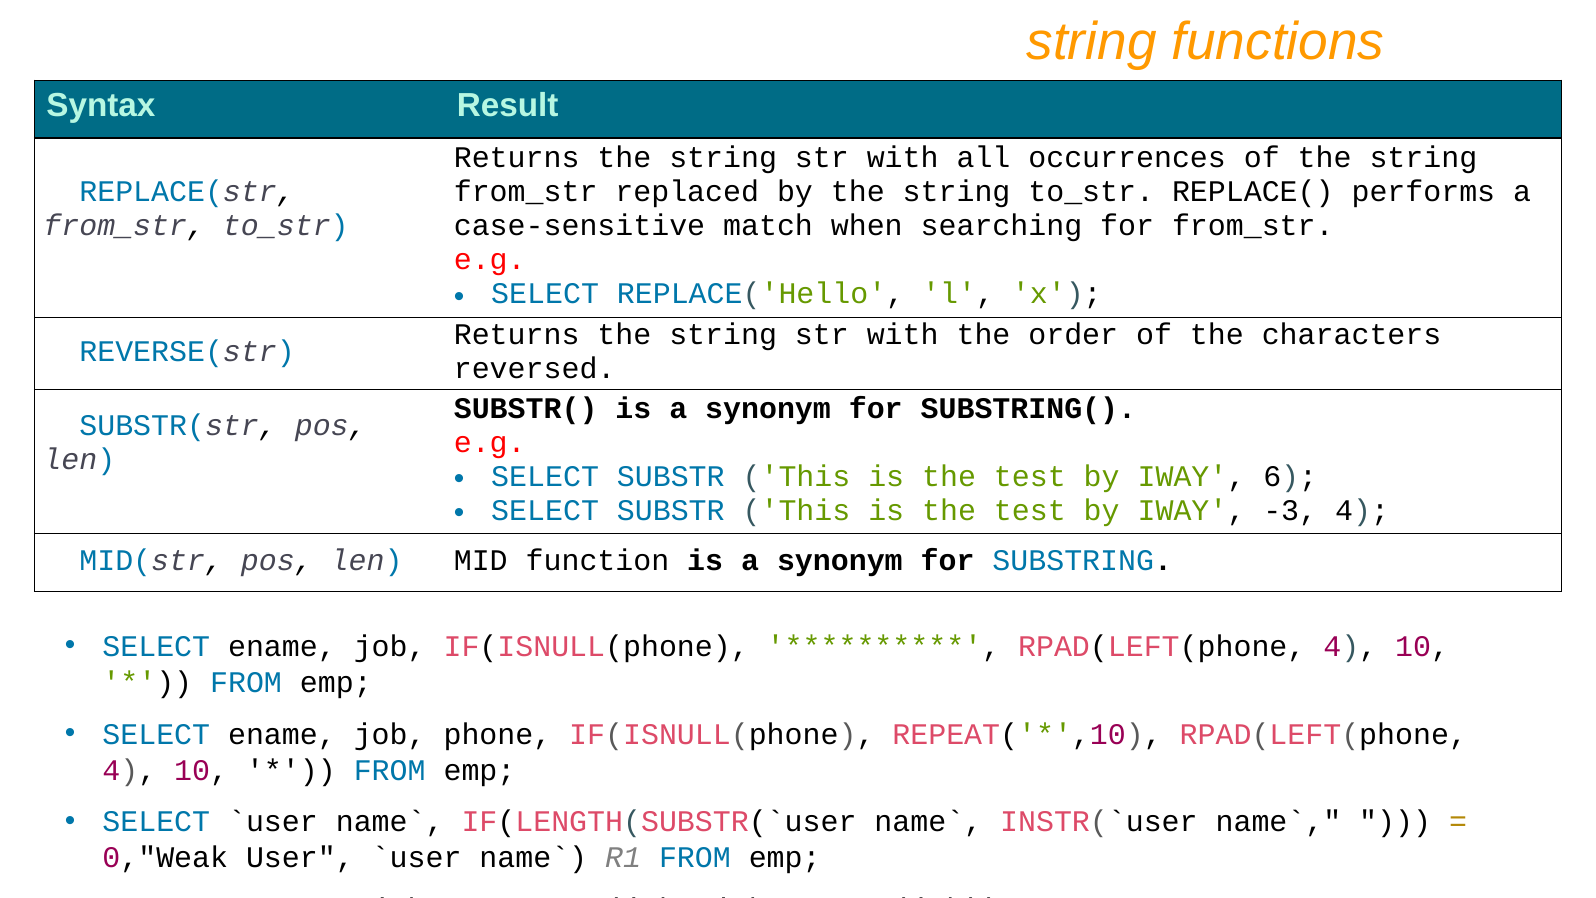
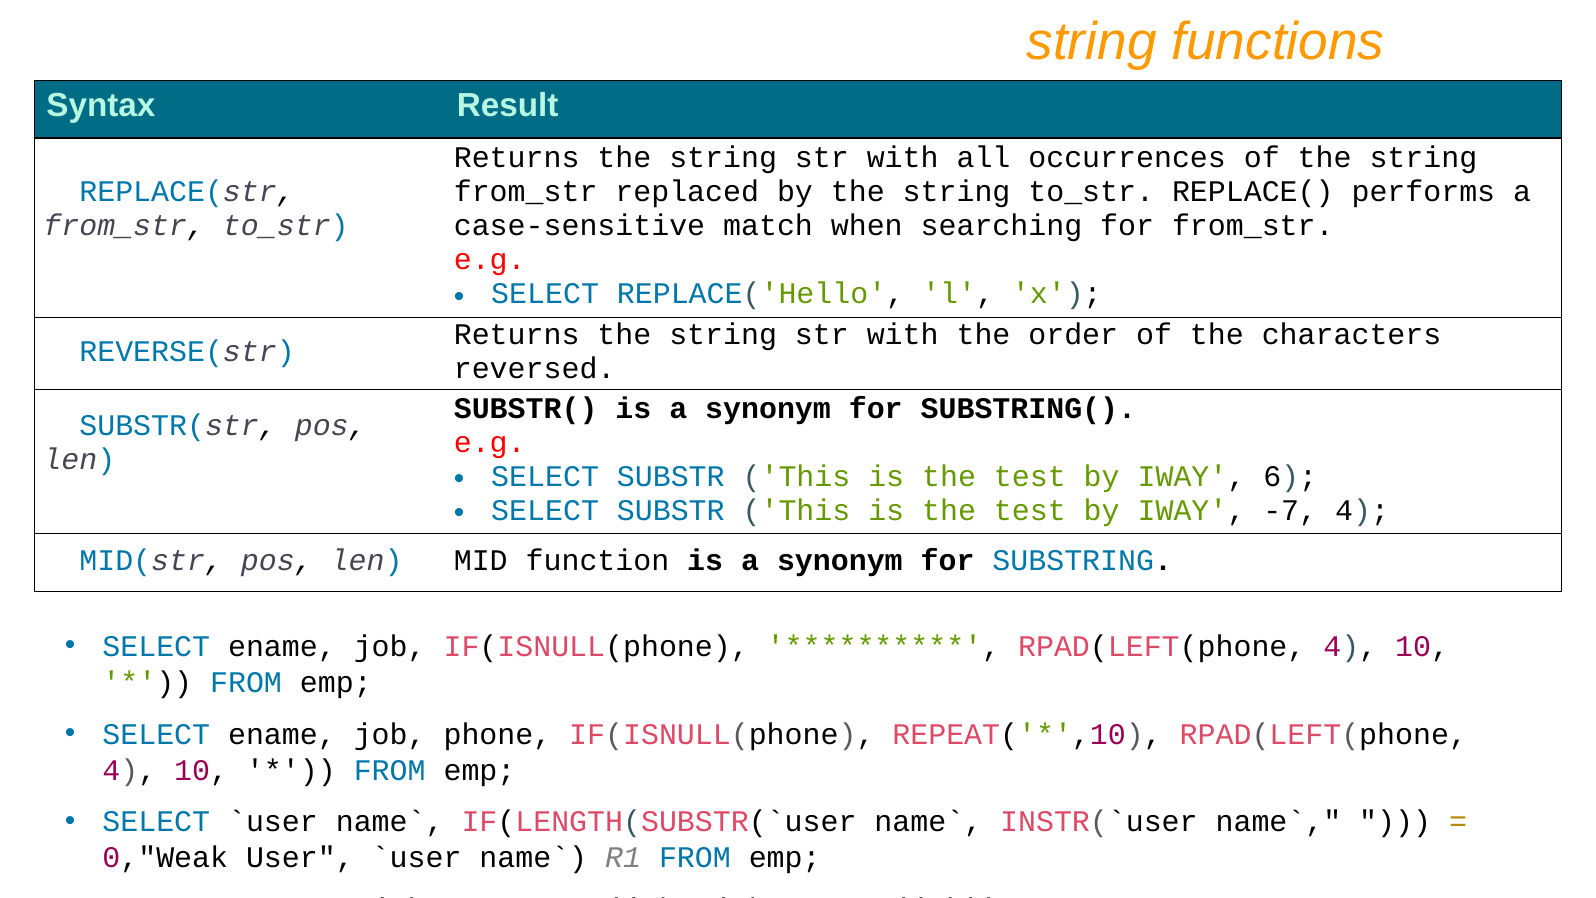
-3: -3 -> -7
